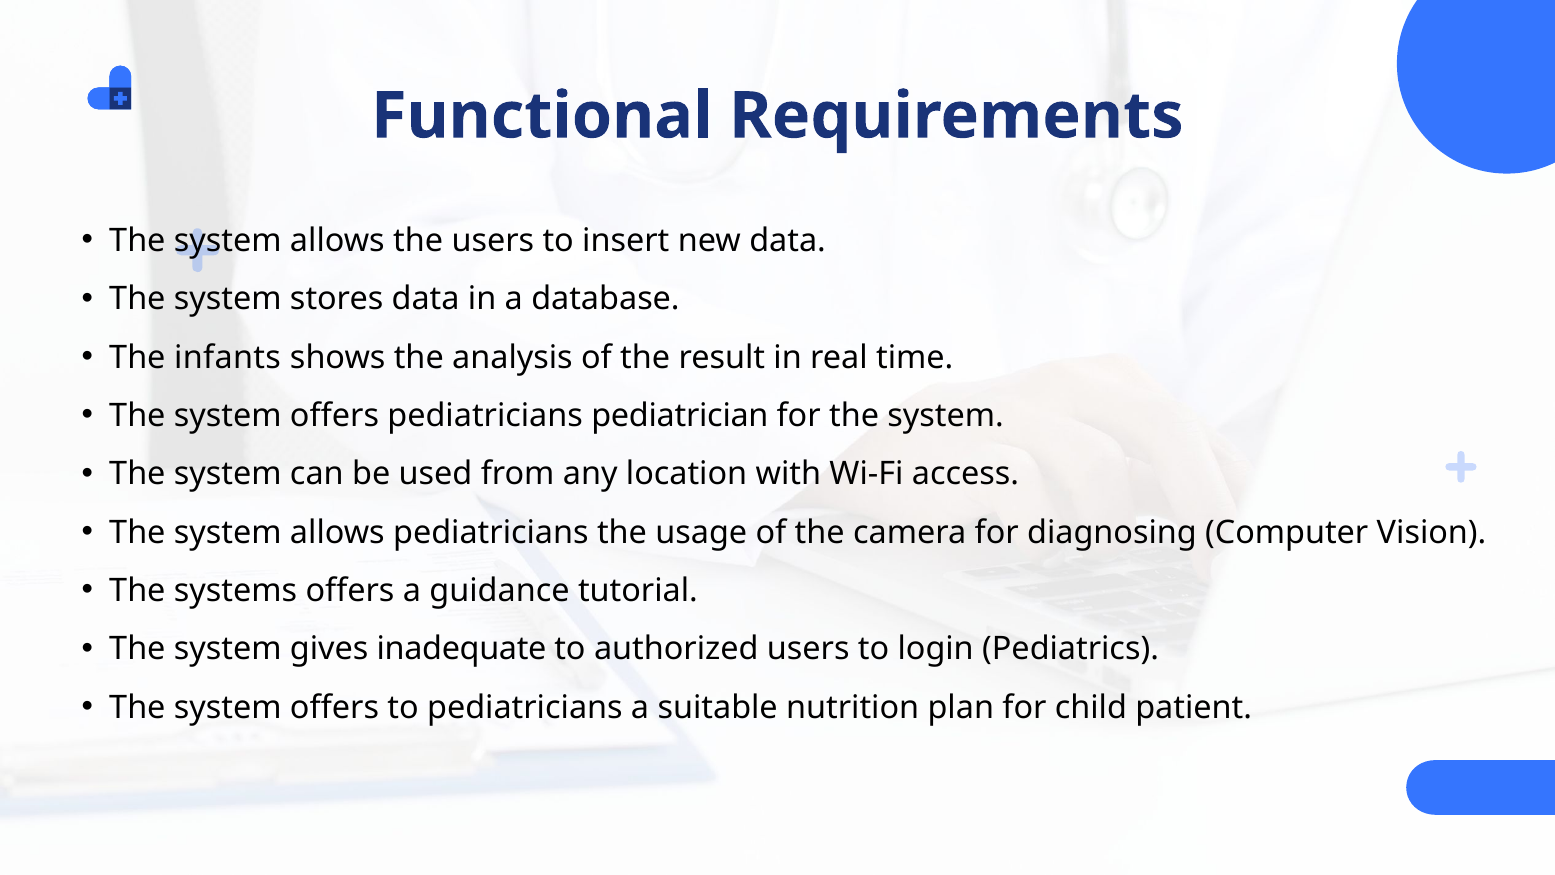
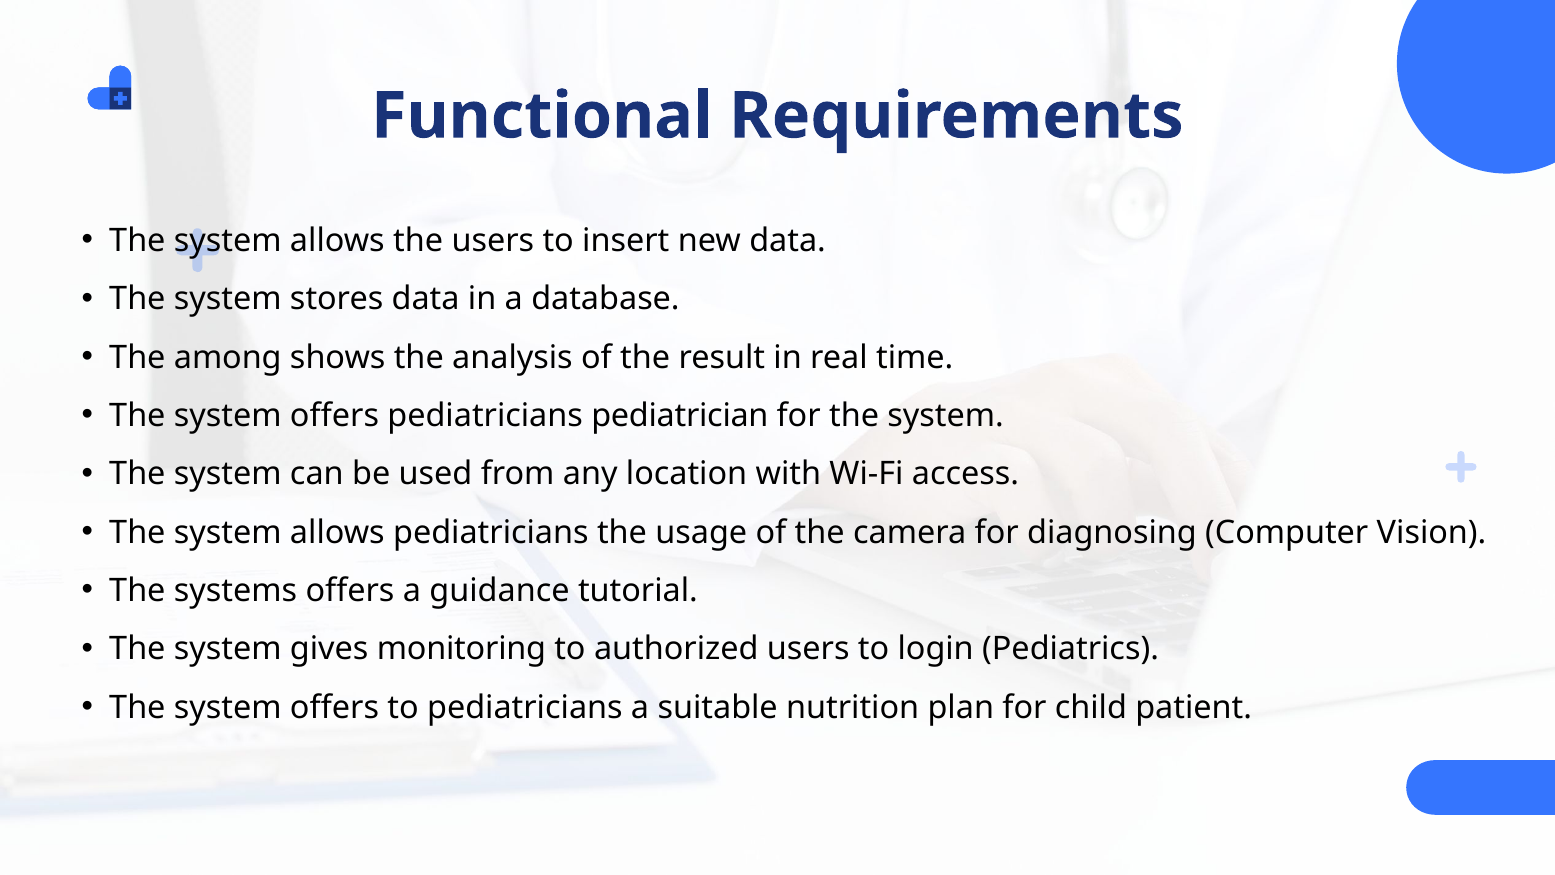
infants: infants -> among
inadequate: inadequate -> monitoring
